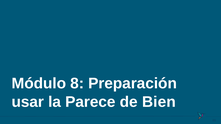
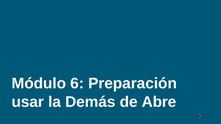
8: 8 -> 6
Parece: Parece -> Demás
Bien: Bien -> Abre
